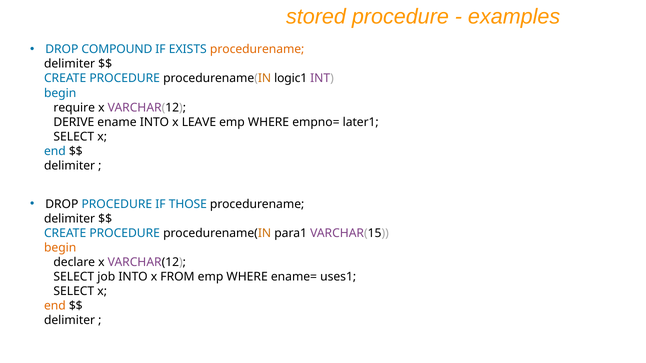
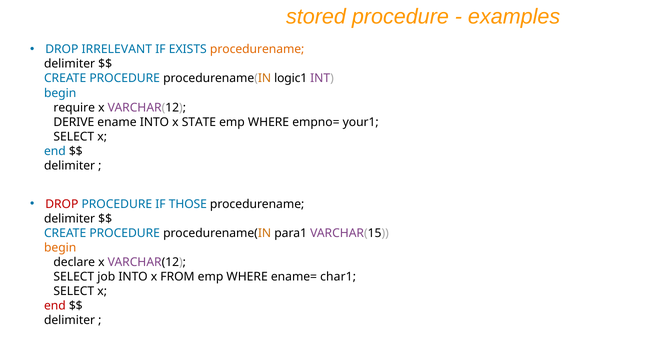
COMPOUND: COMPOUND -> IRRELEVANT
LEAVE: LEAVE -> STATE
later1: later1 -> your1
DROP at (62, 204) colour: black -> red
uses1: uses1 -> char1
end at (55, 306) colour: orange -> red
